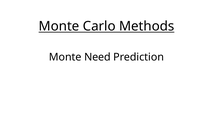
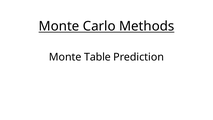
Need: Need -> Table
